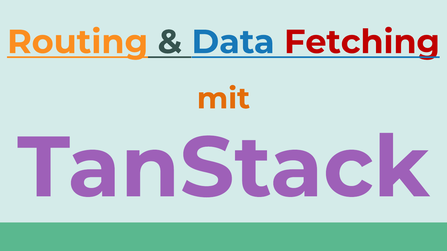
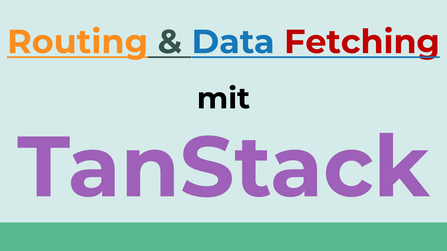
mit colour: orange -> black
